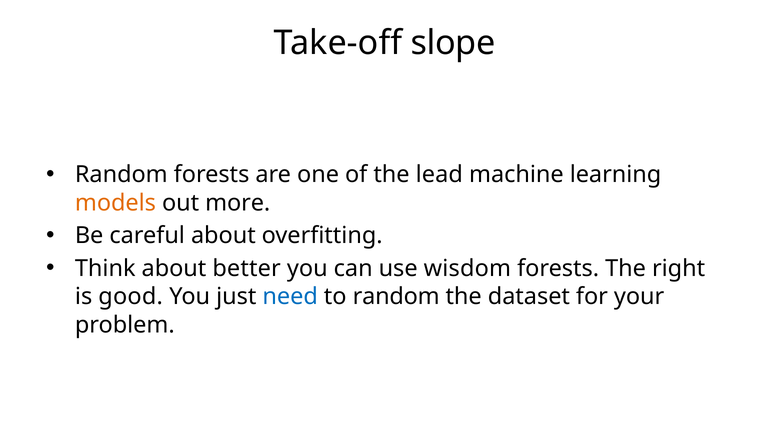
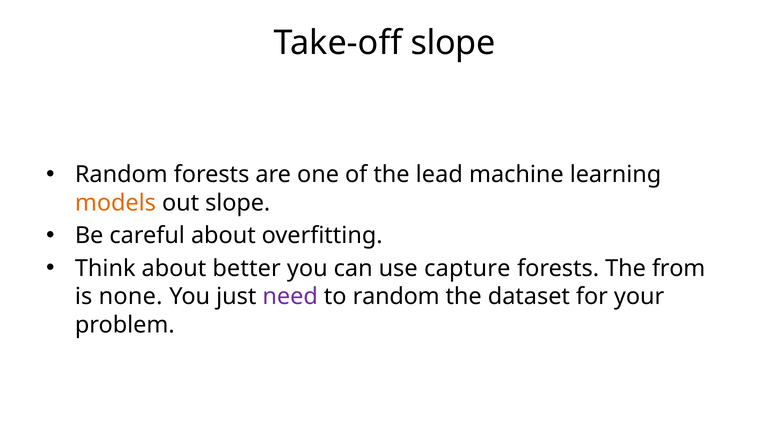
out more: more -> slope
wisdom: wisdom -> capture
right: right -> from
good: good -> none
need colour: blue -> purple
